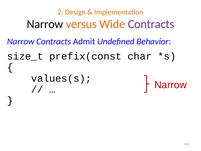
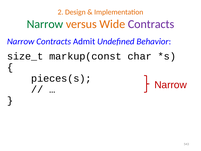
Narrow at (45, 24) colour: black -> green
prefix(const: prefix(const -> markup(const
values(s: values(s -> pieces(s
